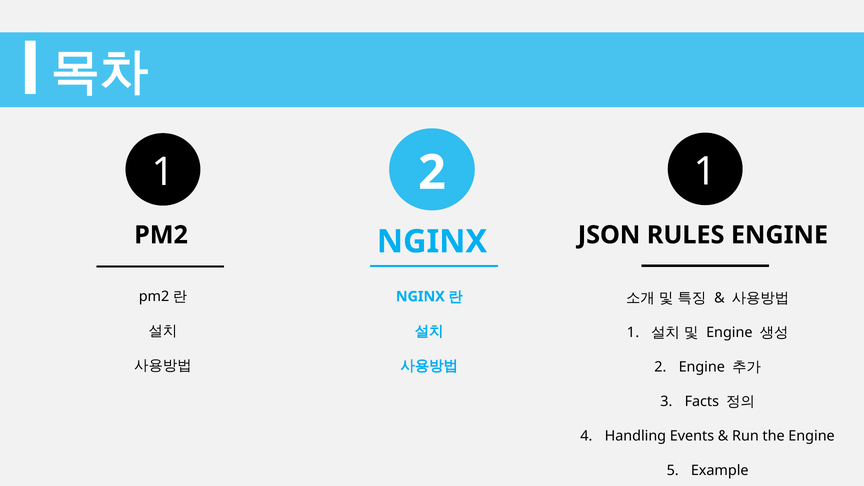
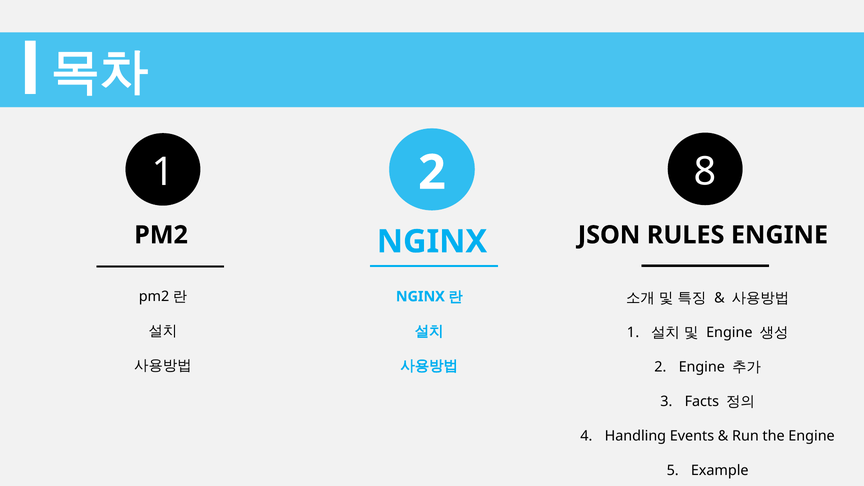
1 1: 1 -> 8
